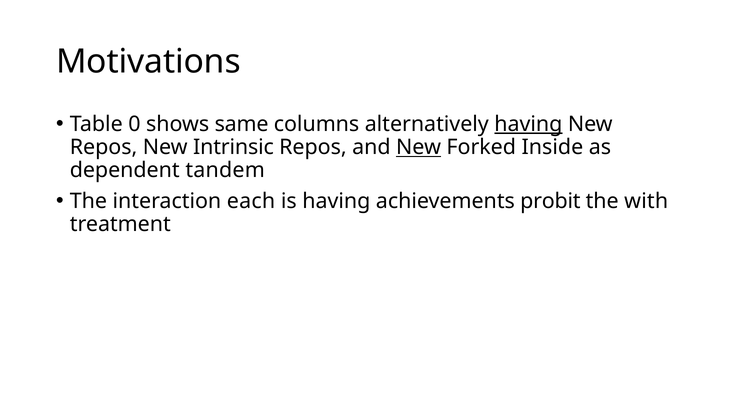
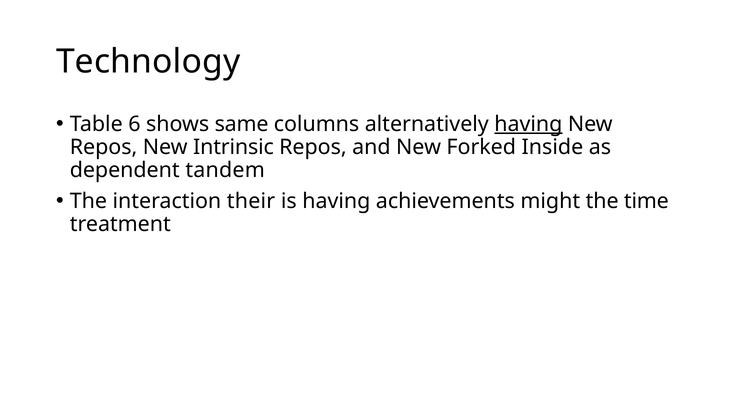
Motivations: Motivations -> Technology
0: 0 -> 6
New at (419, 147) underline: present -> none
each: each -> their
probit: probit -> might
with: with -> time
